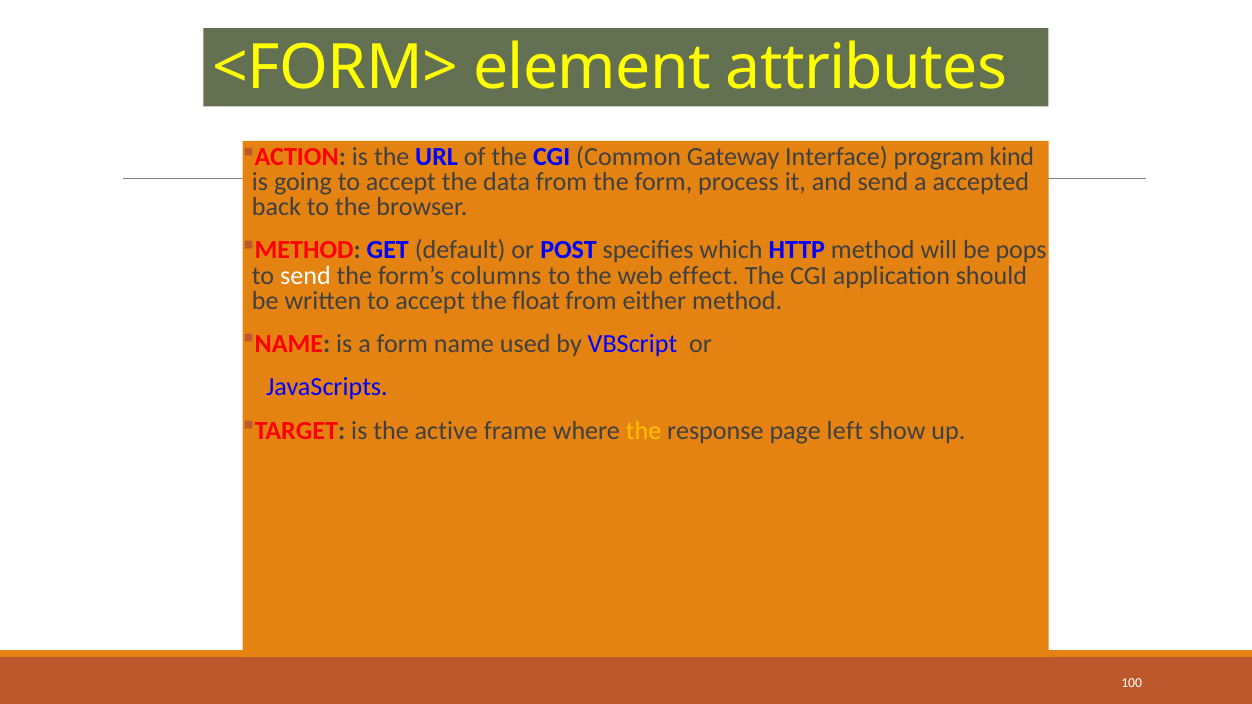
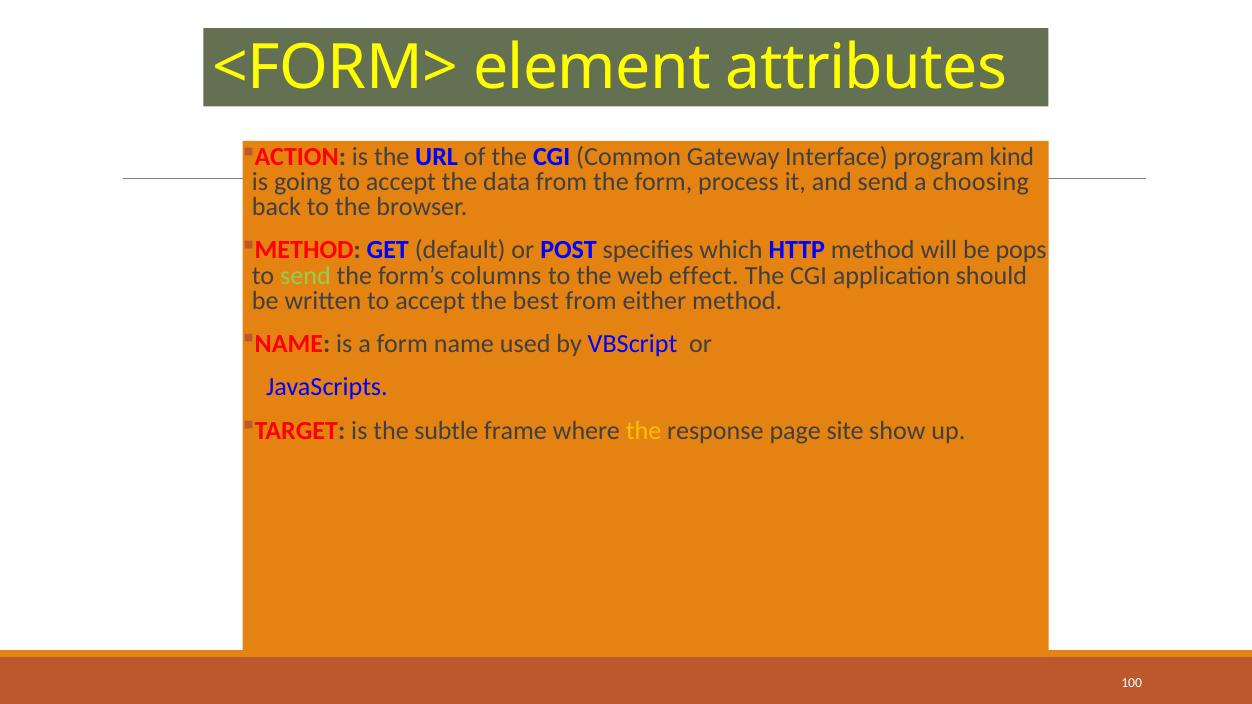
accepted: accepted -> choosing
send at (305, 276) colour: white -> light green
float: float -> best
active: active -> subtle
left: left -> site
